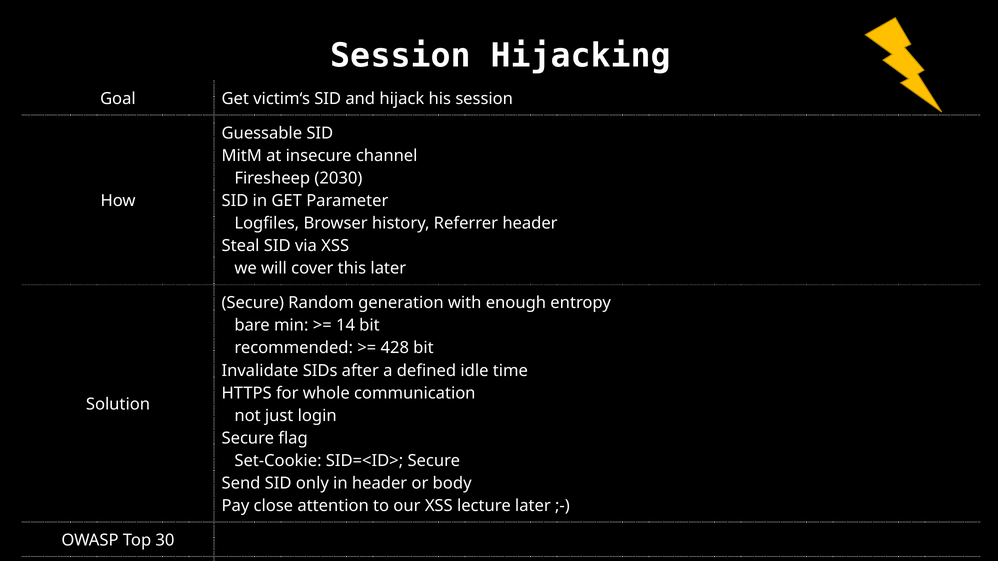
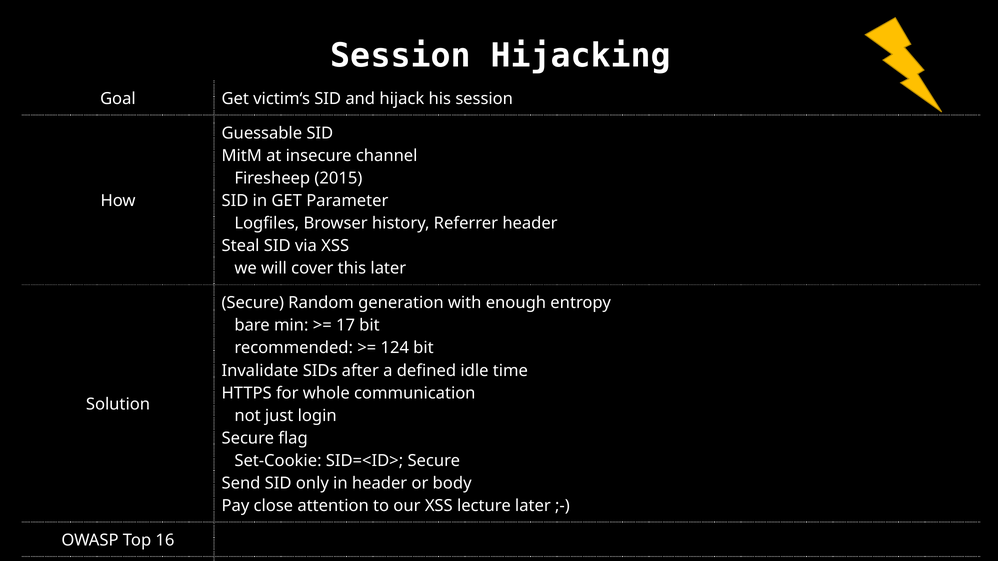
2030: 2030 -> 2015
14: 14 -> 17
428: 428 -> 124
30: 30 -> 16
